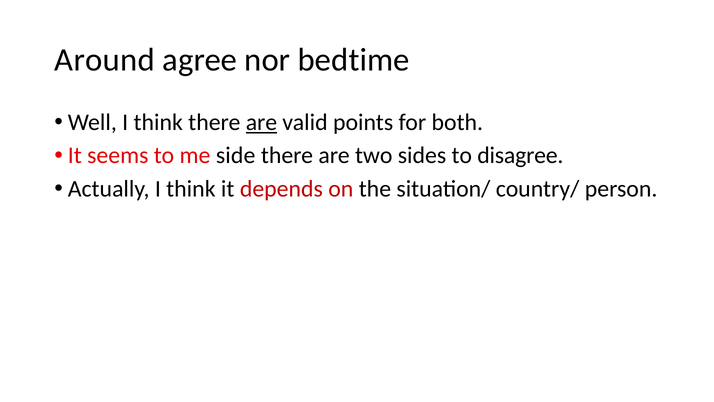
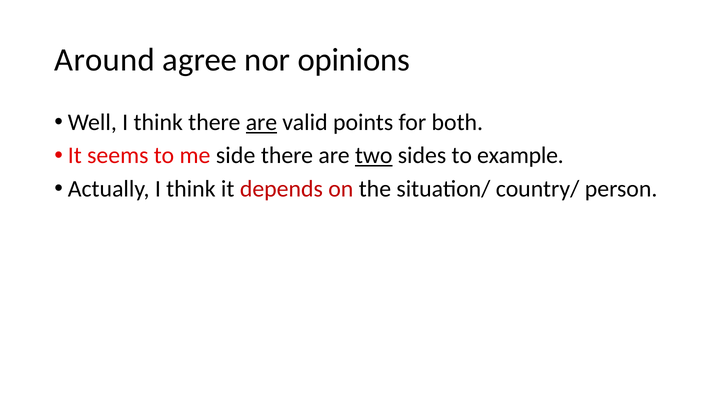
bedtime: bedtime -> opinions
two underline: none -> present
disagree: disagree -> example
